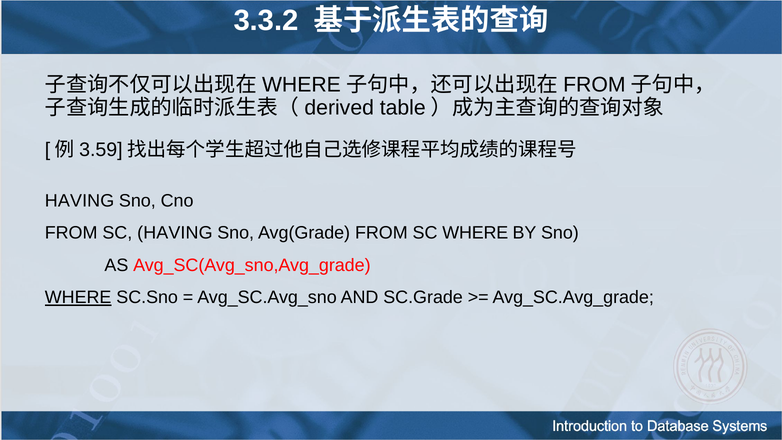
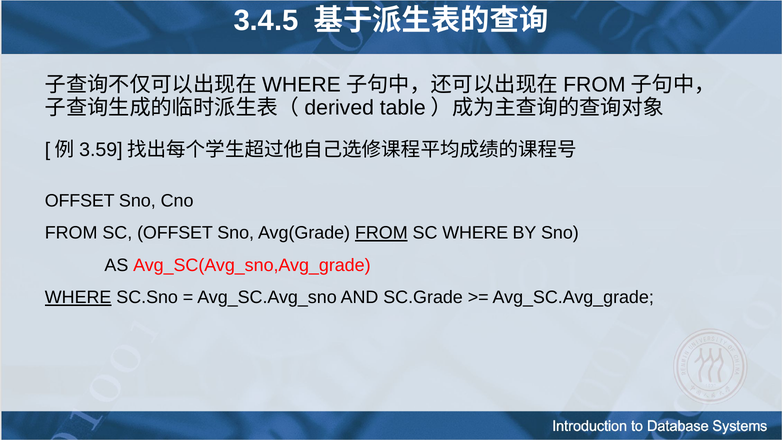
3.3.2: 3.3.2 -> 3.4.5
HAVING at (80, 201): HAVING -> OFFSET
SC HAVING: HAVING -> OFFSET
FROM at (381, 233) underline: none -> present
